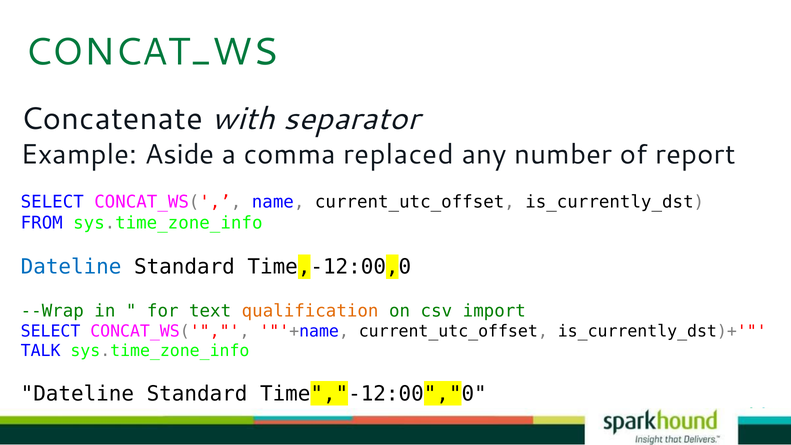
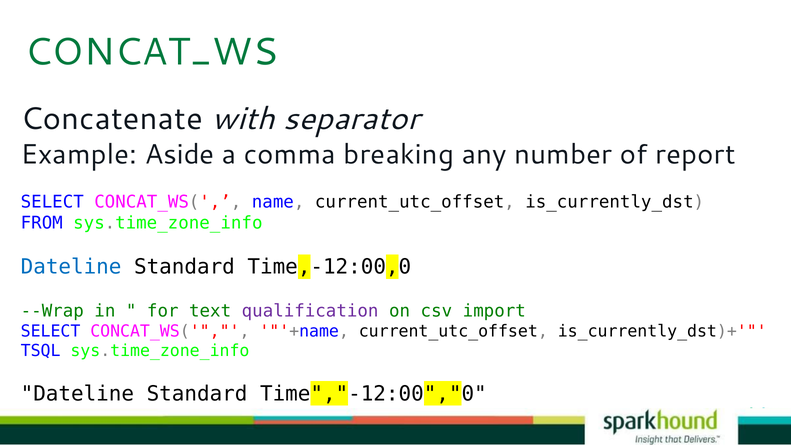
replaced: replaced -> breaking
qualification colour: orange -> purple
TALK: TALK -> TSQL
